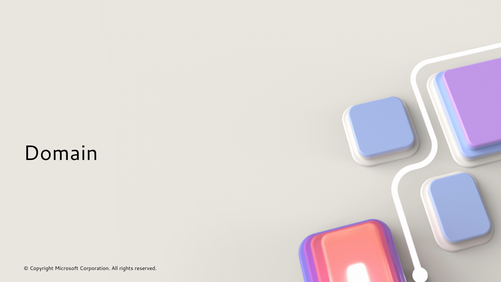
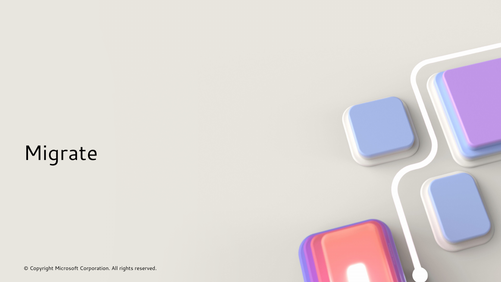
Domain: Domain -> Migrate
